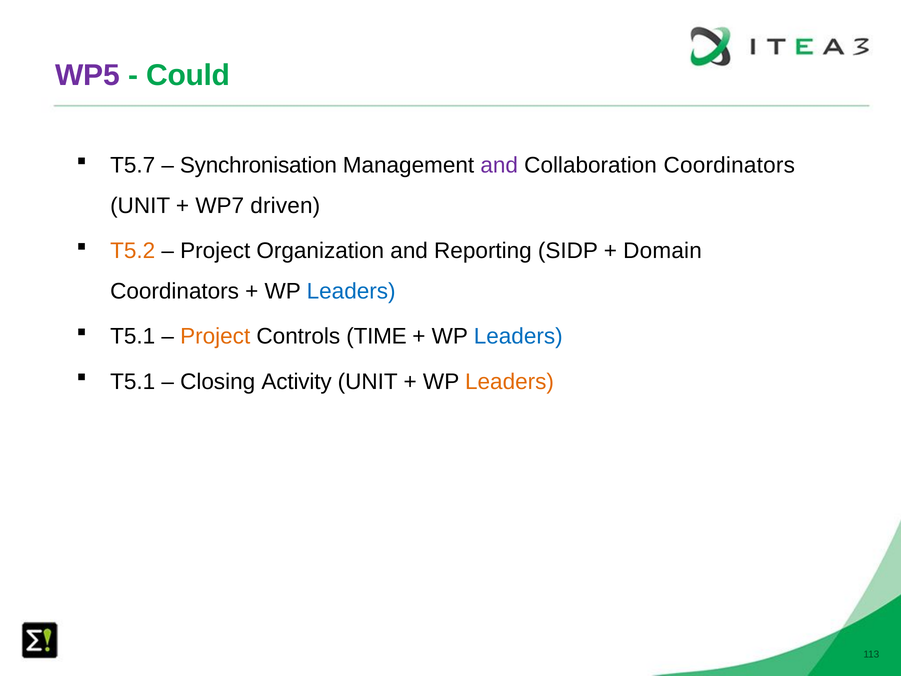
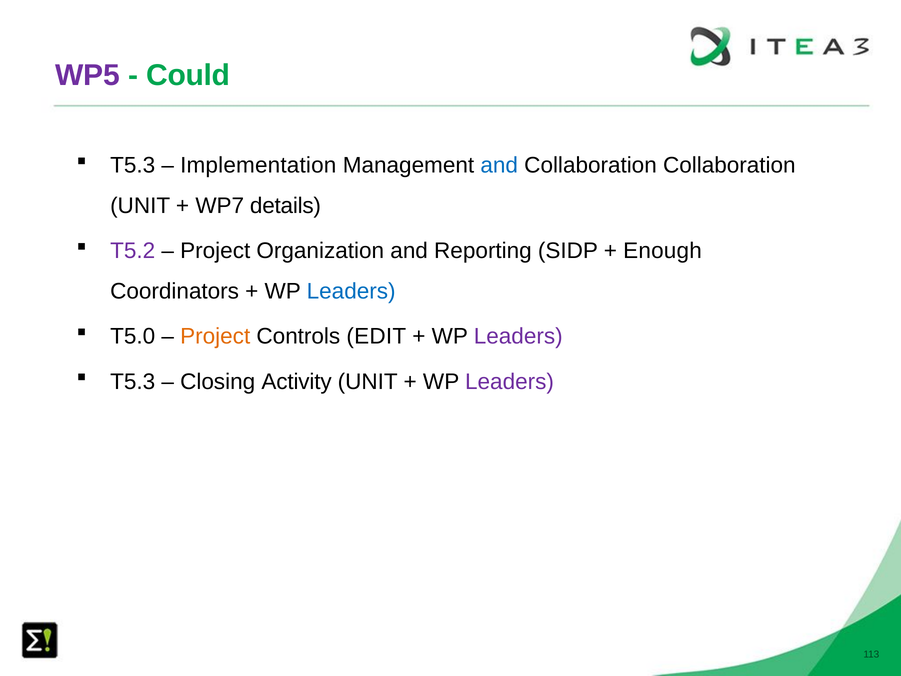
T5.7 at (133, 165): T5.7 -> T5.3
Synchronisation: Synchronisation -> Implementation
and at (499, 165) colour: purple -> blue
Collaboration Coordinators: Coordinators -> Collaboration
driven: driven -> details
T5.2 colour: orange -> purple
Domain: Domain -> Enough
T5.1 at (133, 336): T5.1 -> T5.0
TIME: TIME -> EDIT
Leaders at (518, 336) colour: blue -> purple
T5.1 at (133, 381): T5.1 -> T5.3
Leaders at (510, 381) colour: orange -> purple
